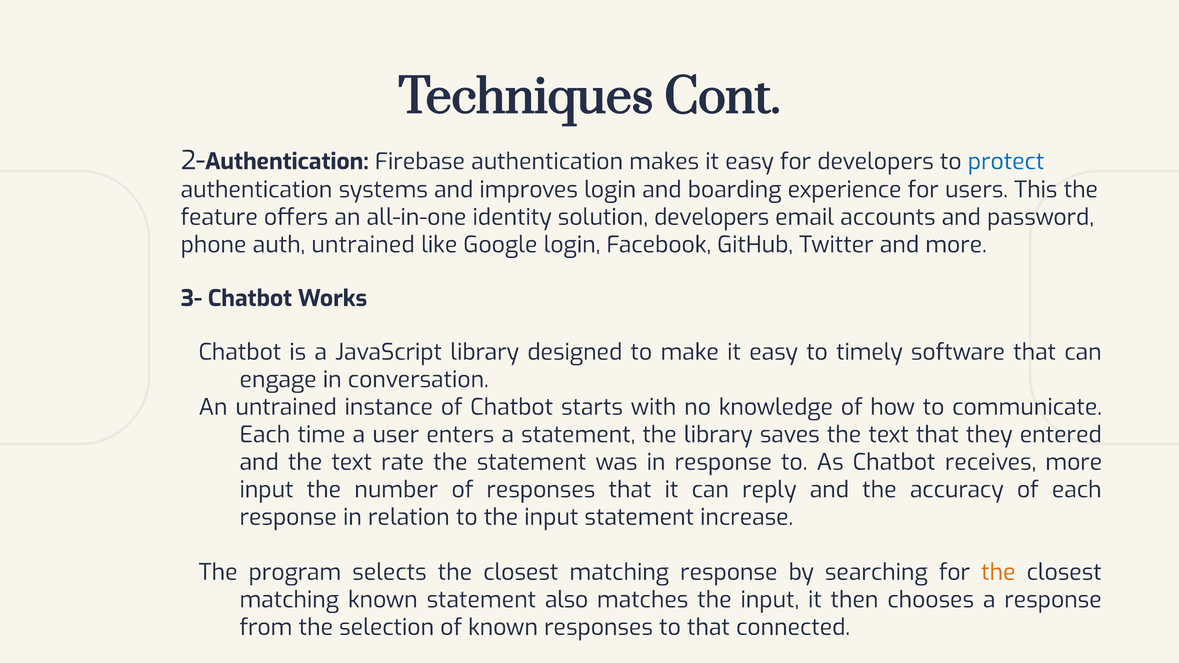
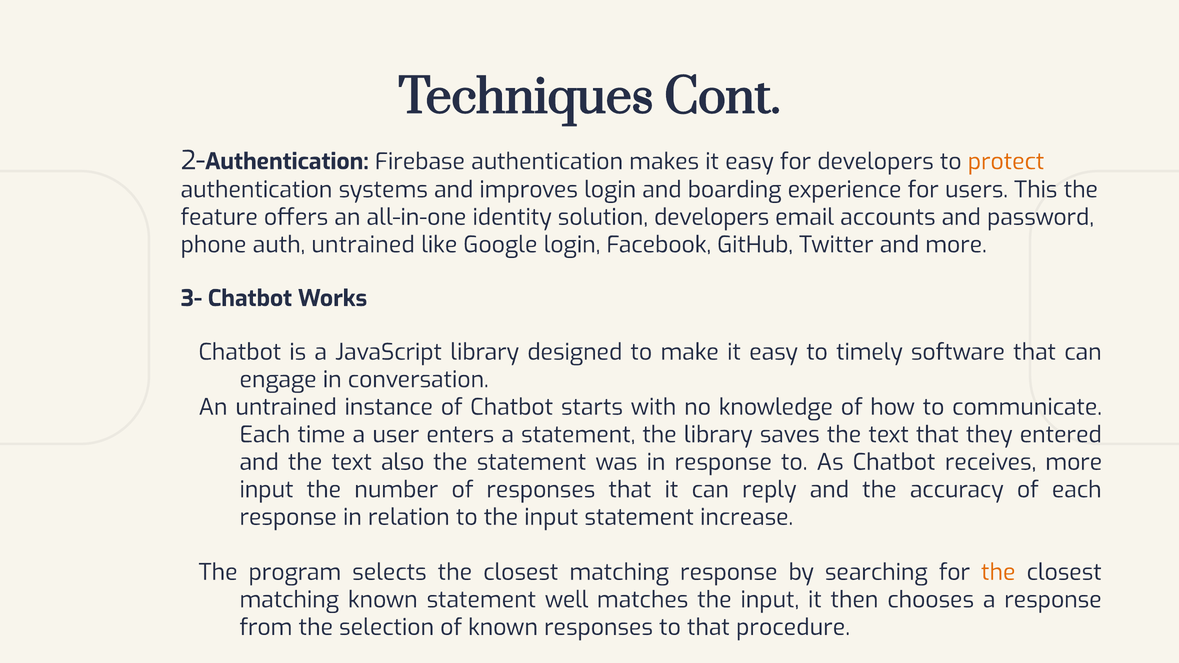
protect colour: blue -> orange
rate: rate -> also
also: also -> well
connected: connected -> procedure
